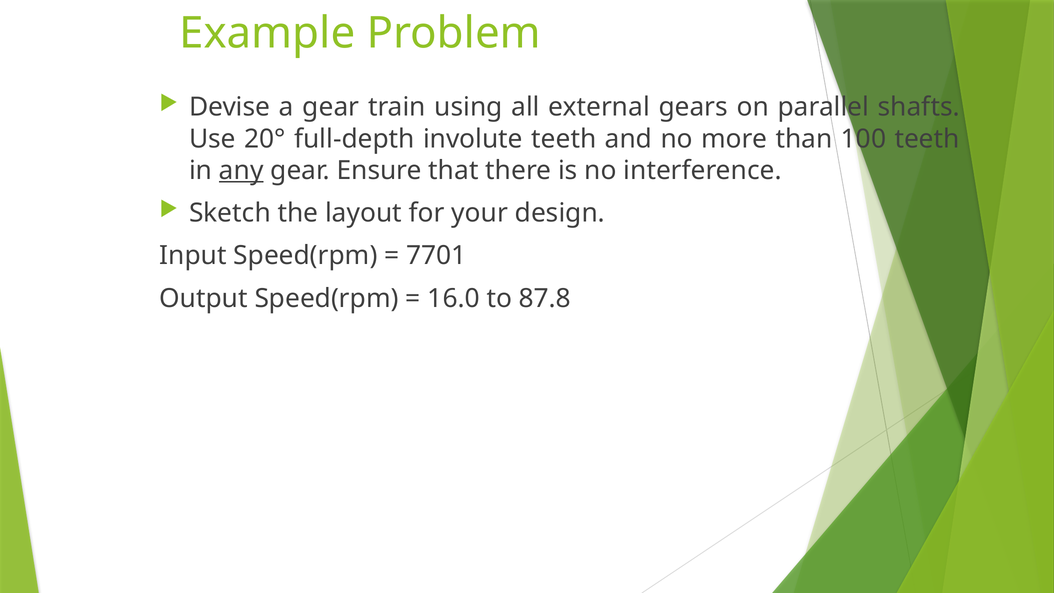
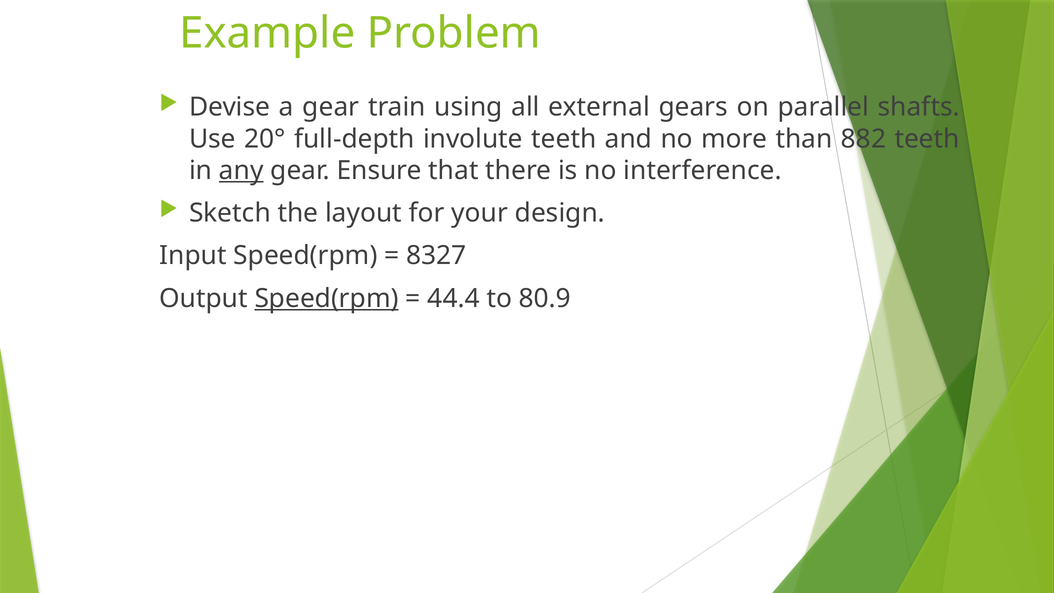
100: 100 -> 882
7701: 7701 -> 8327
Speed(rpm at (327, 298) underline: none -> present
16.0: 16.0 -> 44.4
87.8: 87.8 -> 80.9
